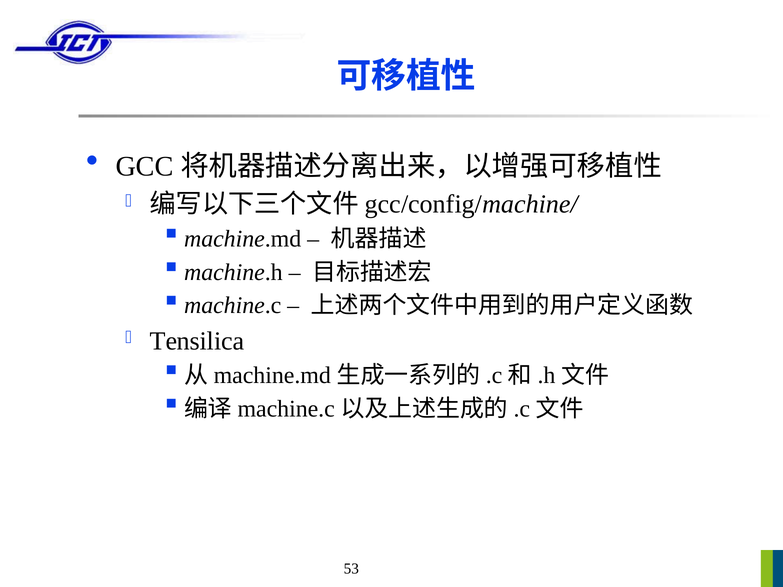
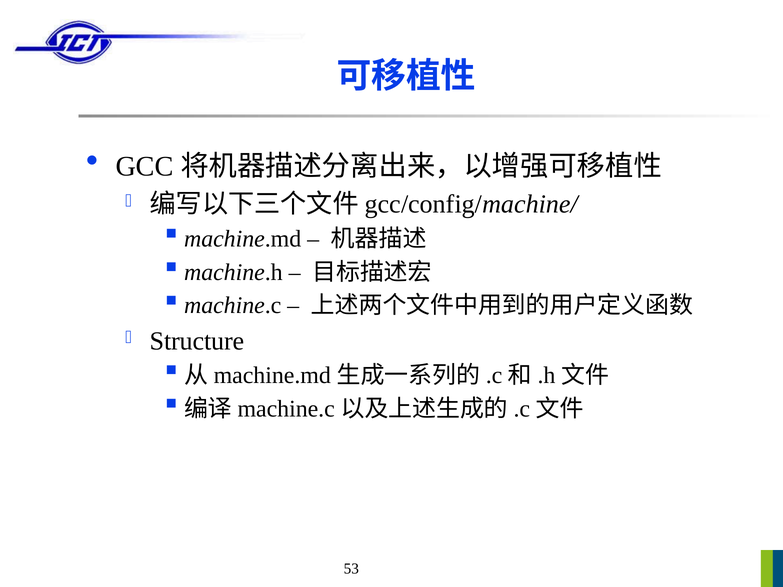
Tensilica: Tensilica -> Structure
